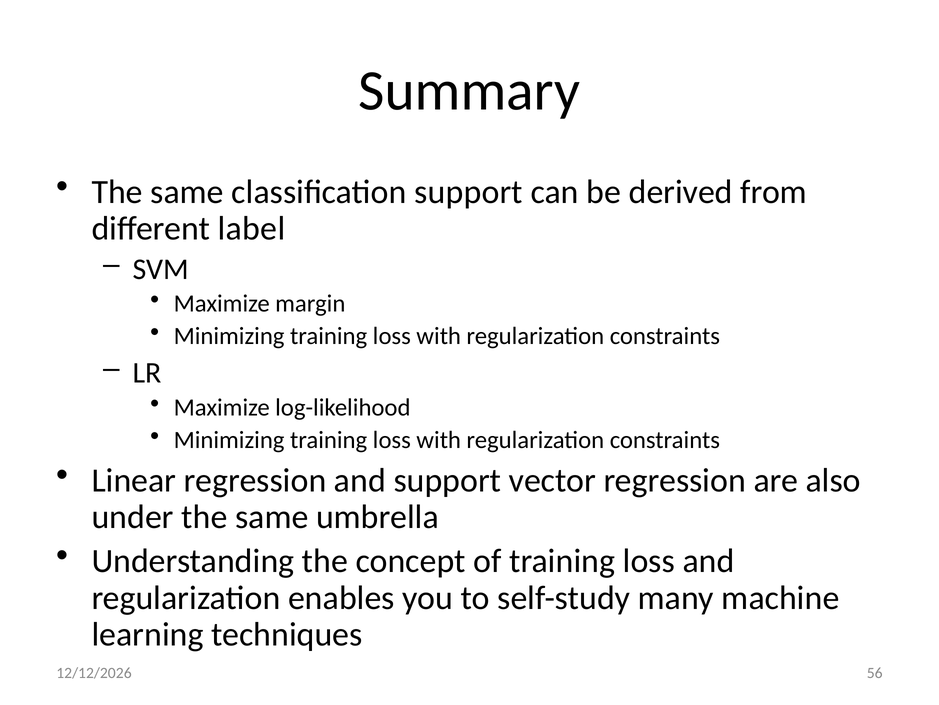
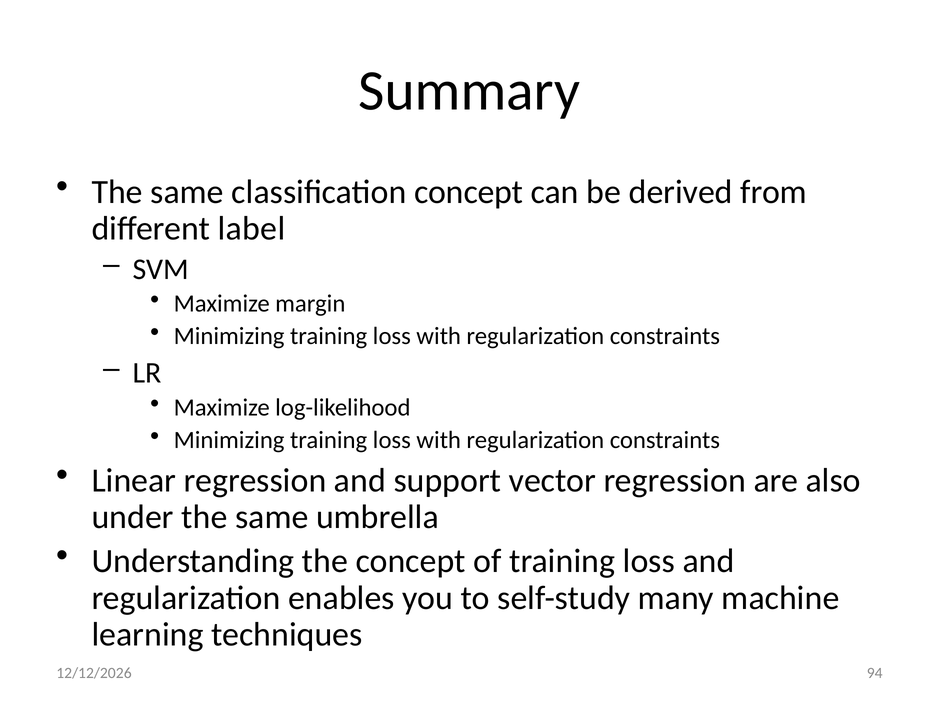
classification support: support -> concept
56: 56 -> 94
